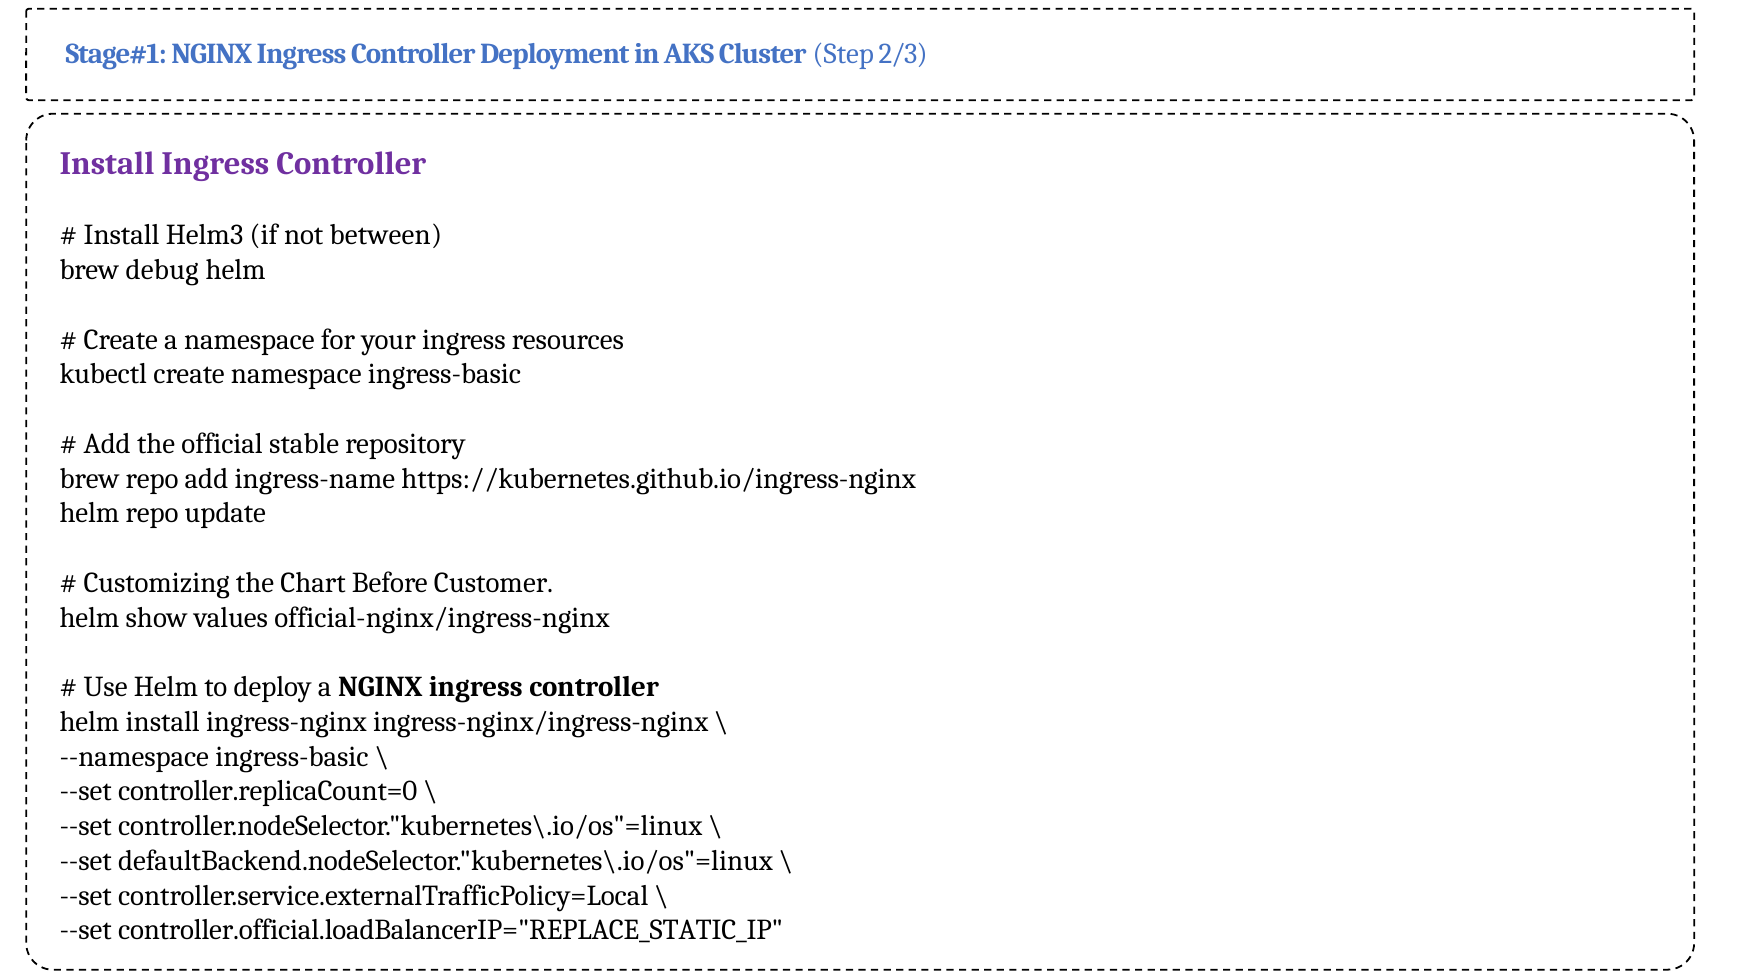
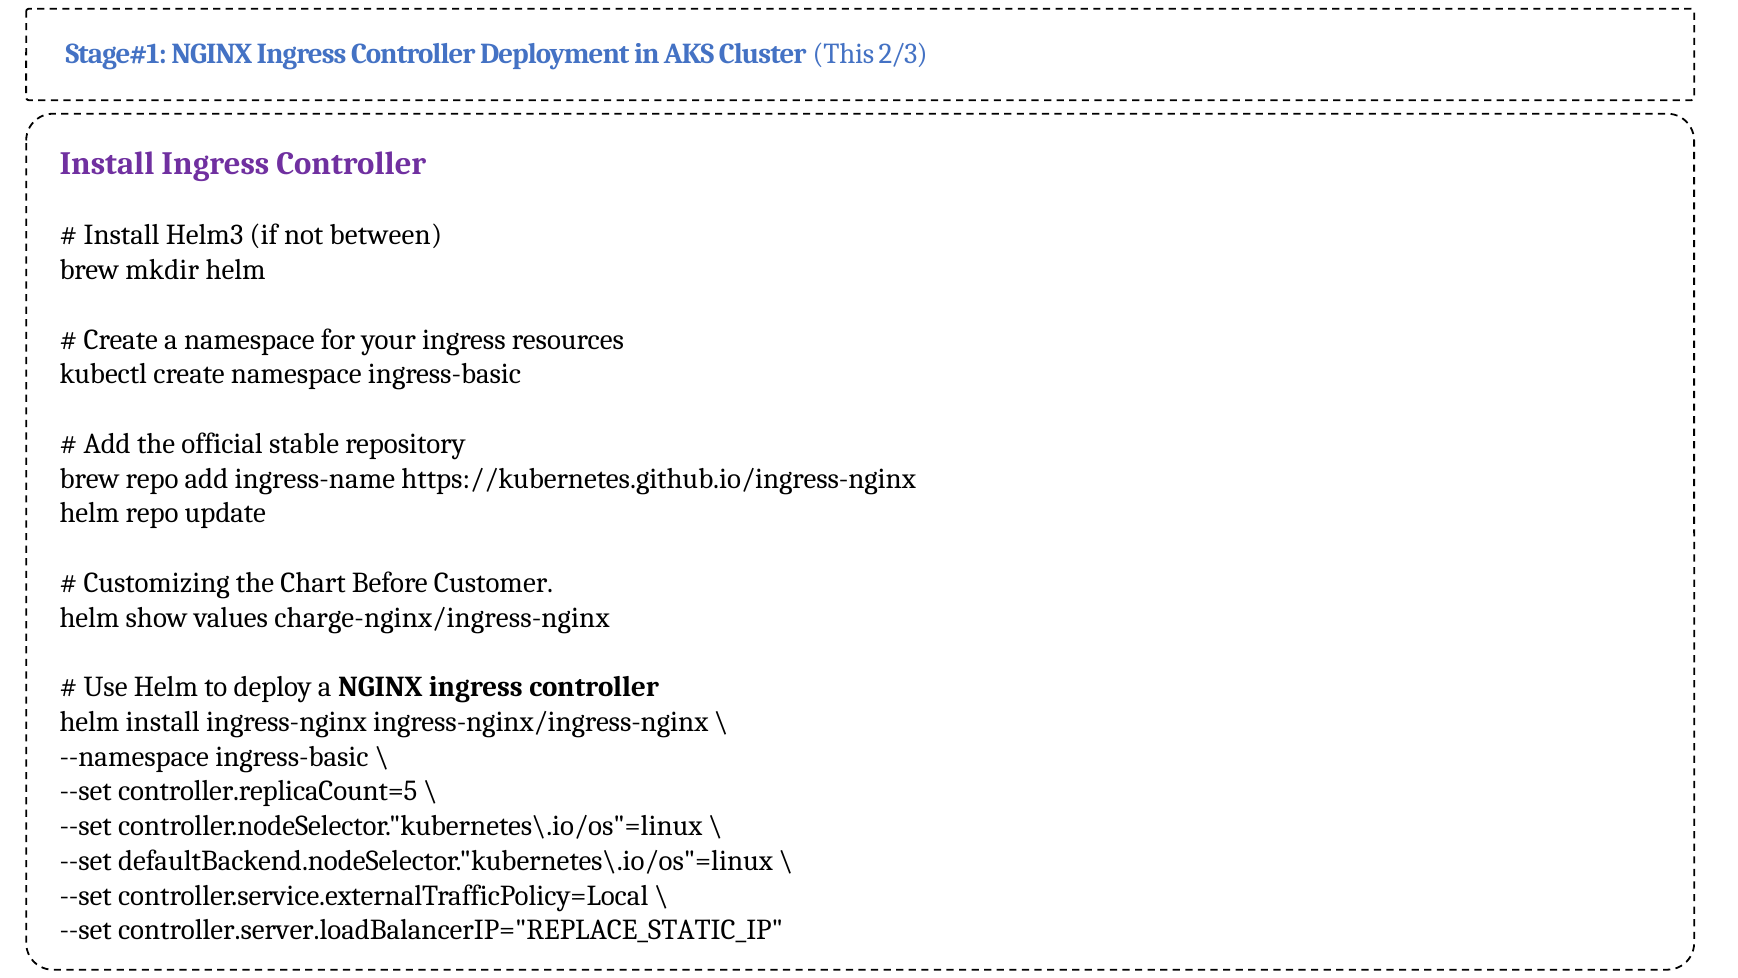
Step: Step -> This
debug: debug -> mkdir
official-nginx/ingress-nginx: official-nginx/ingress-nginx -> charge-nginx/ingress-nginx
controller.replicaCount=0: controller.replicaCount=0 -> controller.replicaCount=5
controller.official.loadBalancerIP="REPLACE_STATIC_IP: controller.official.loadBalancerIP="REPLACE_STATIC_IP -> controller.server.loadBalancerIP="REPLACE_STATIC_IP
